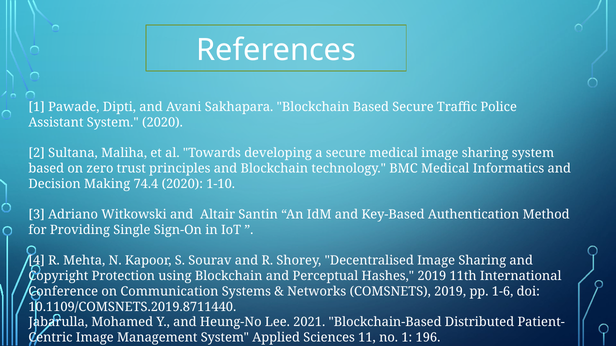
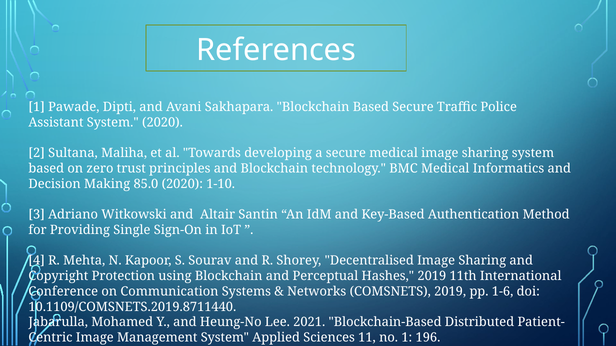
74.4: 74.4 -> 85.0
